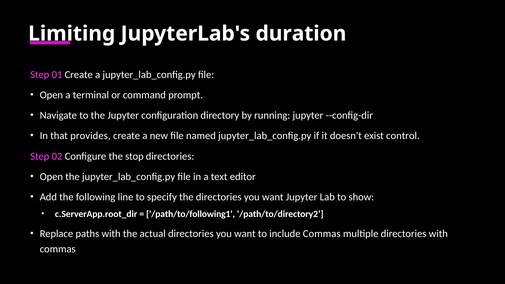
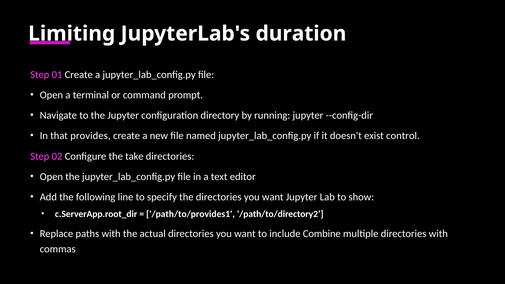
stop: stop -> take
/path/to/following1: /path/to/following1 -> /path/to/provides1
include Commas: Commas -> Combine
